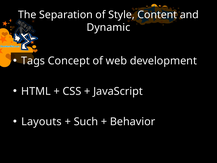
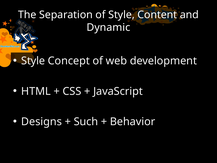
Tags at (33, 61): Tags -> Style
Layouts: Layouts -> Designs
